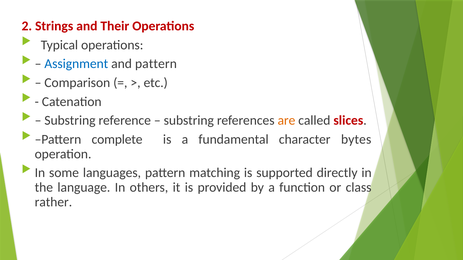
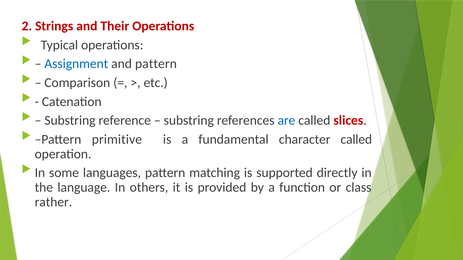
are colour: orange -> blue
complete: complete -> primitive
character bytes: bytes -> called
